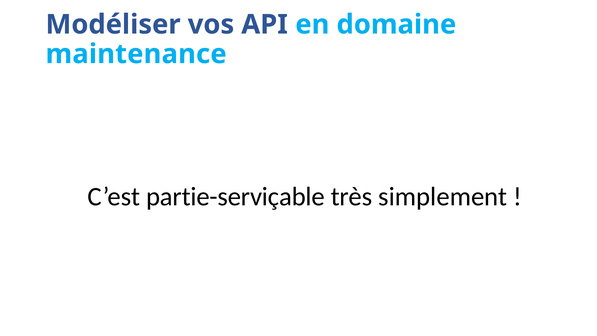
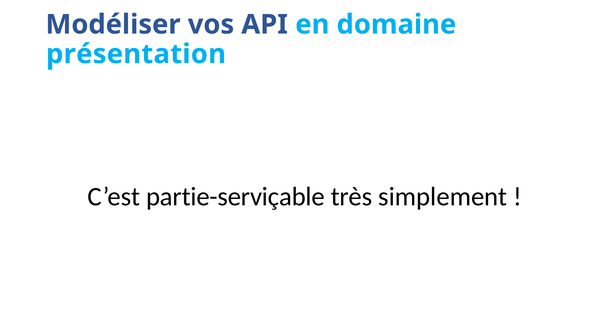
maintenance: maintenance -> présentation
